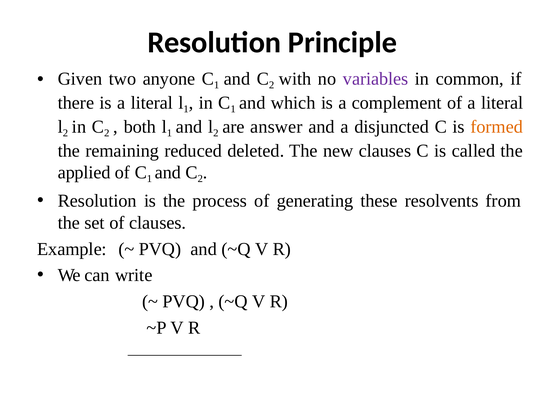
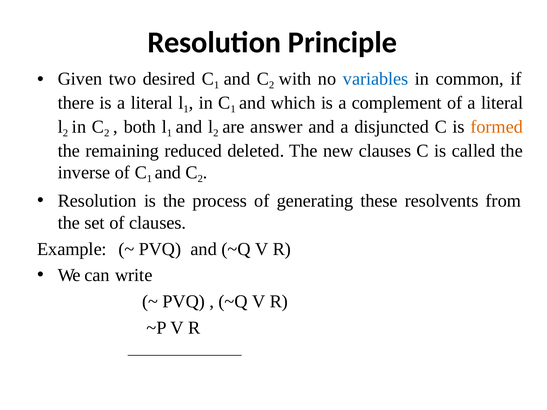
anyone: anyone -> desired
variables colour: purple -> blue
applied: applied -> inverse
